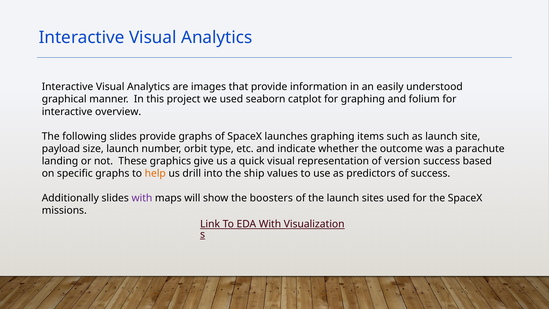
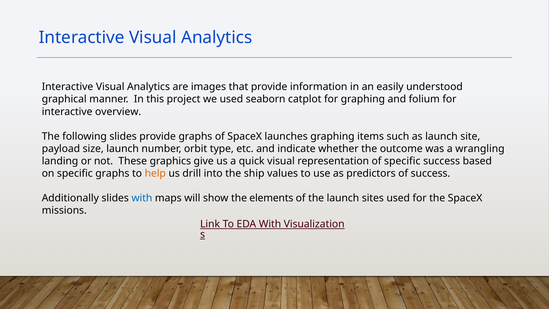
parachute: parachute -> wrangling
of version: version -> specific
with at (142, 198) colour: purple -> blue
boosters: boosters -> elements
